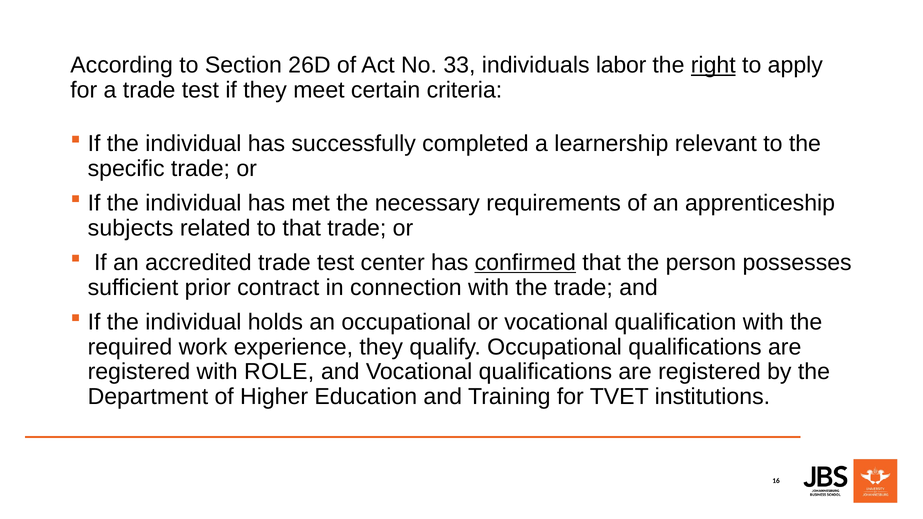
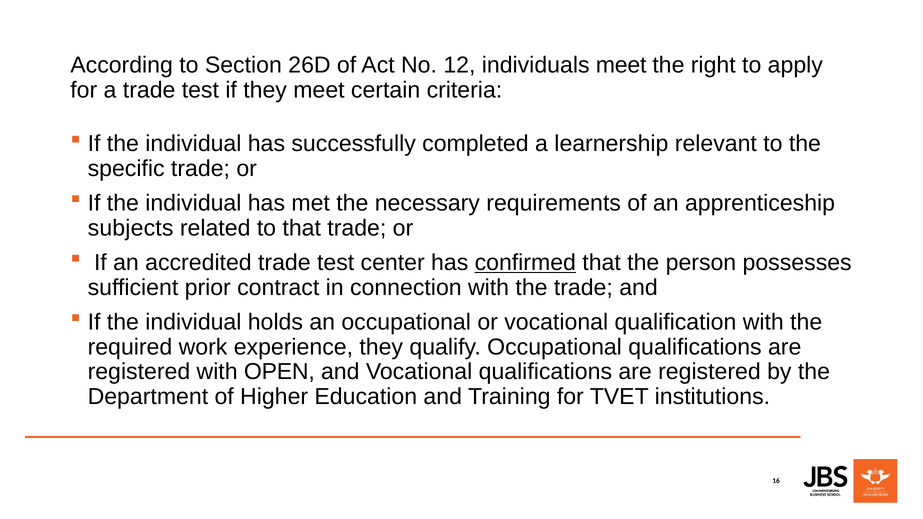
33: 33 -> 12
individuals labor: labor -> meet
right underline: present -> none
ROLE: ROLE -> OPEN
